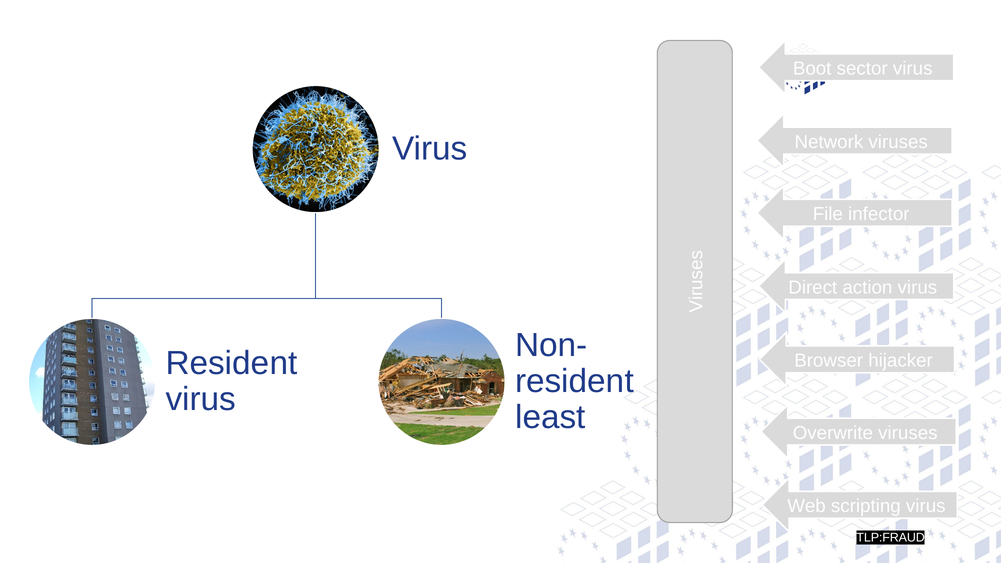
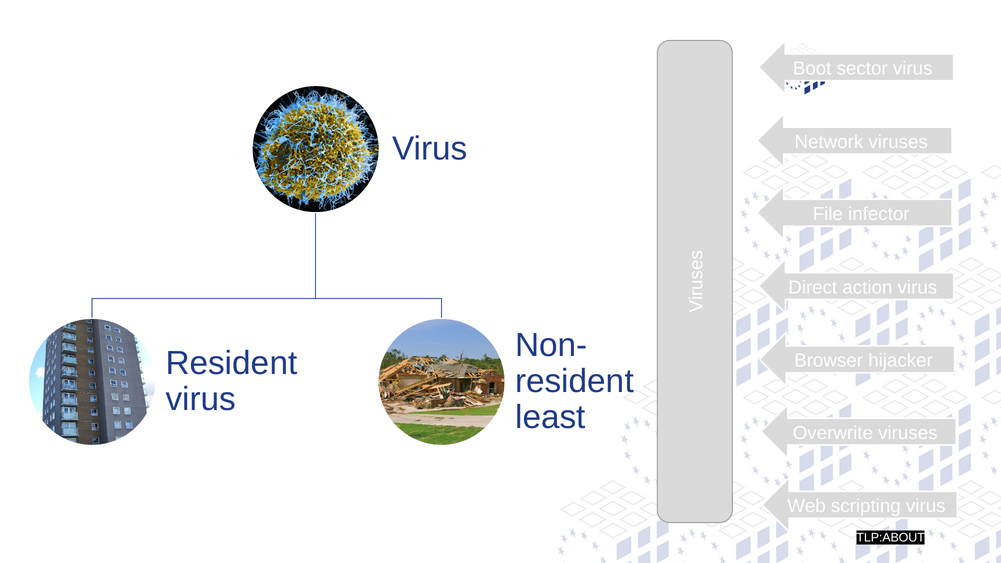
TLP:FRAUD: TLP:FRAUD -> TLP:ABOUT
